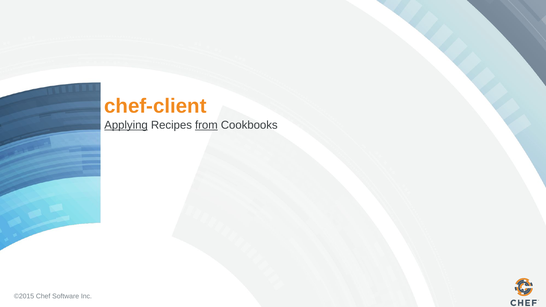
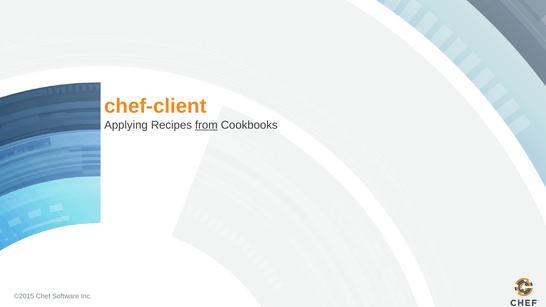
Applying underline: present -> none
